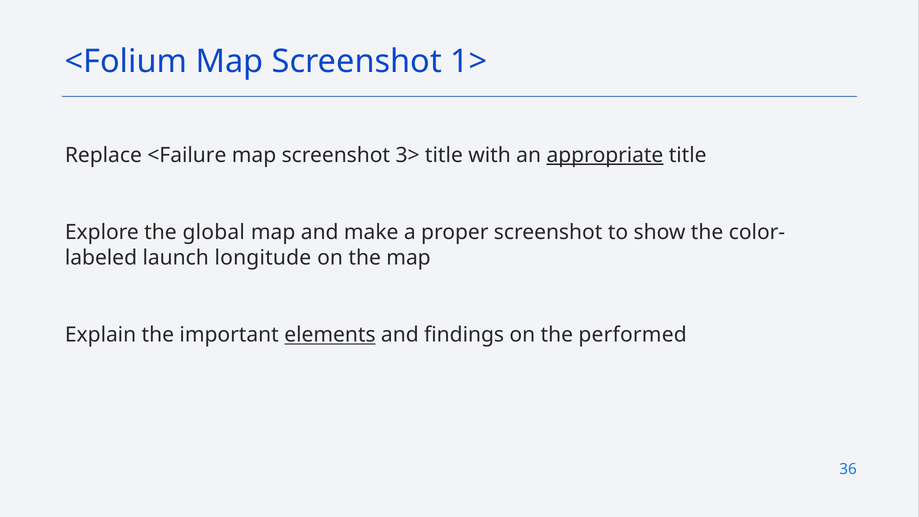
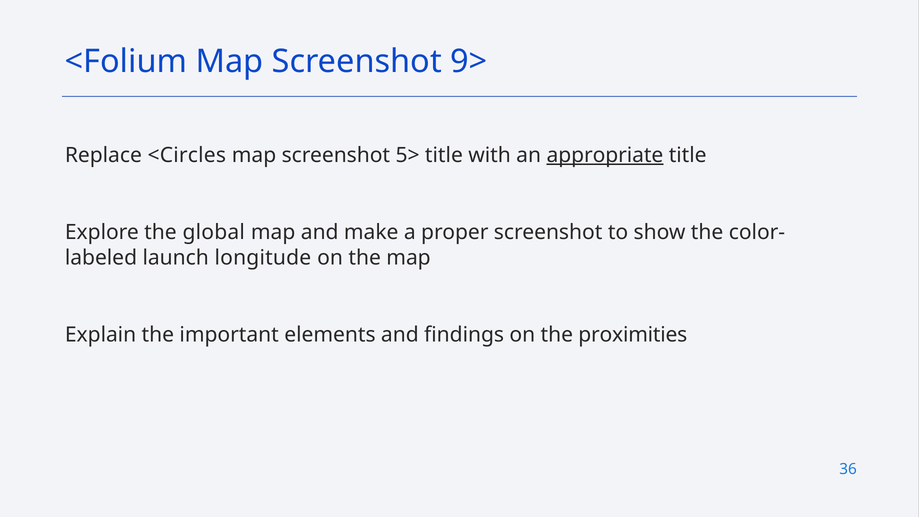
1>: 1> -> 9>
<Failure: <Failure -> <Circles
3>: 3> -> 5>
elements underline: present -> none
performed: performed -> proximities
